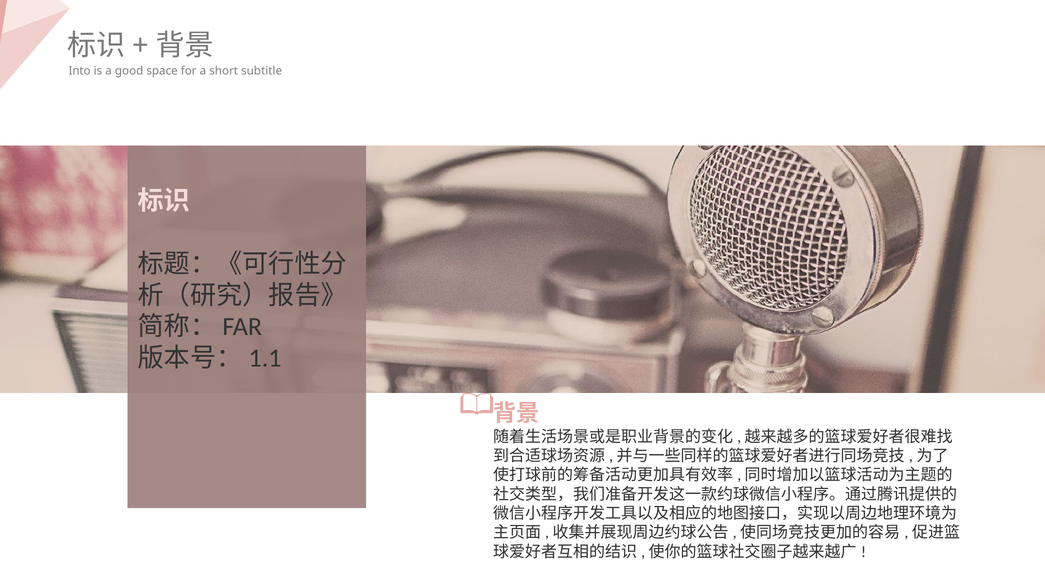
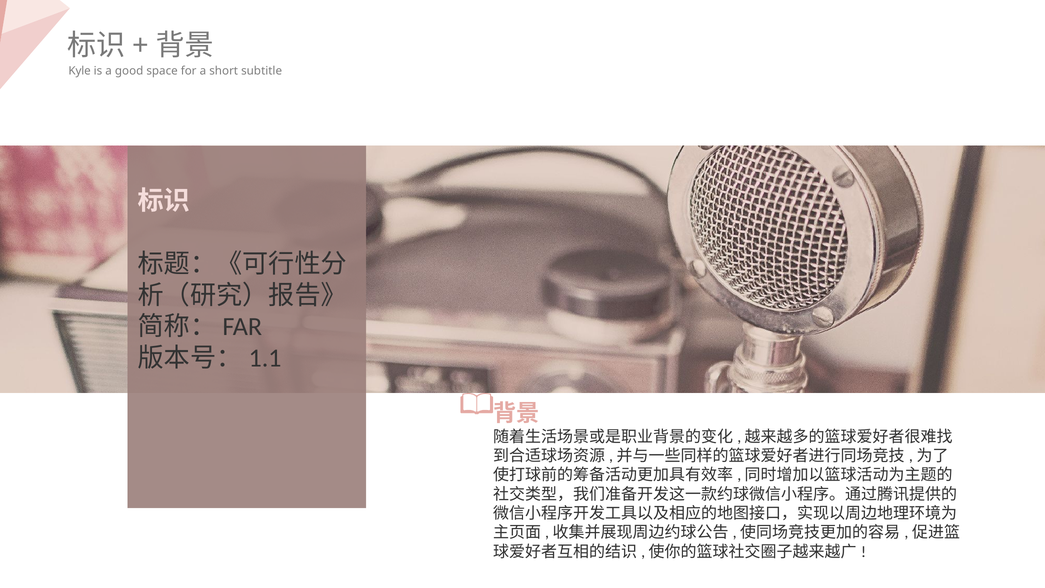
Into: Into -> Kyle
